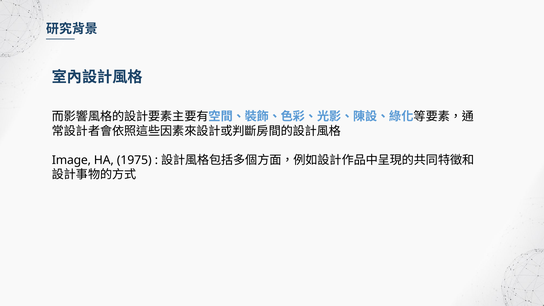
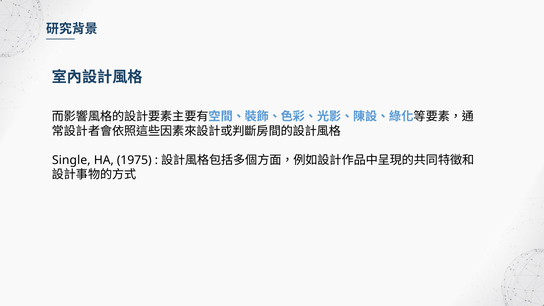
Image: Image -> Single
